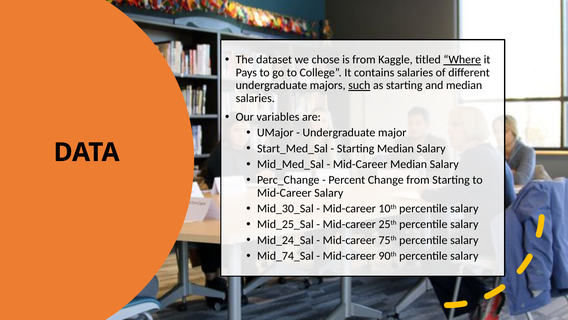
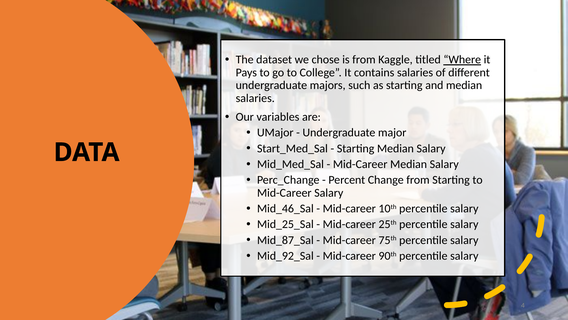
such underline: present -> none
Mid_30_Sal: Mid_30_Sal -> Mid_46_Sal
Mid_24_Sal: Mid_24_Sal -> Mid_87_Sal
Mid_74_Sal: Mid_74_Sal -> Mid_92_Sal
